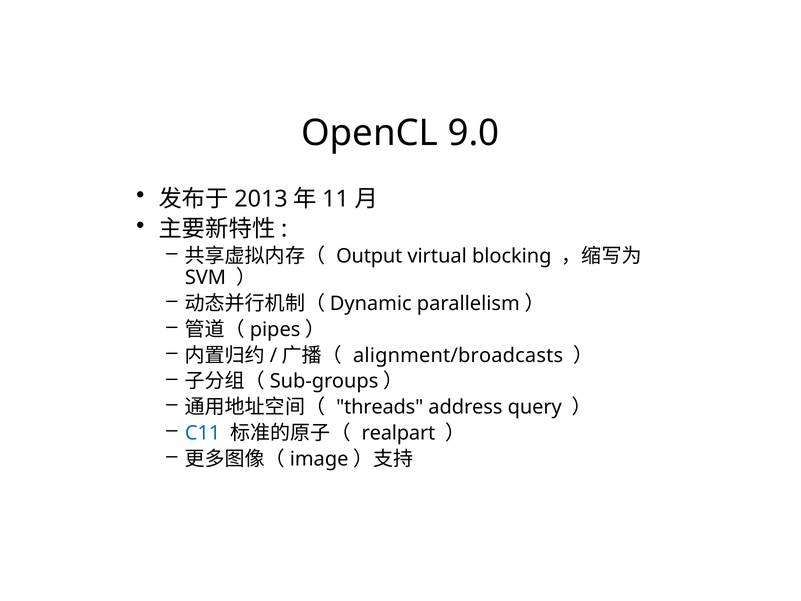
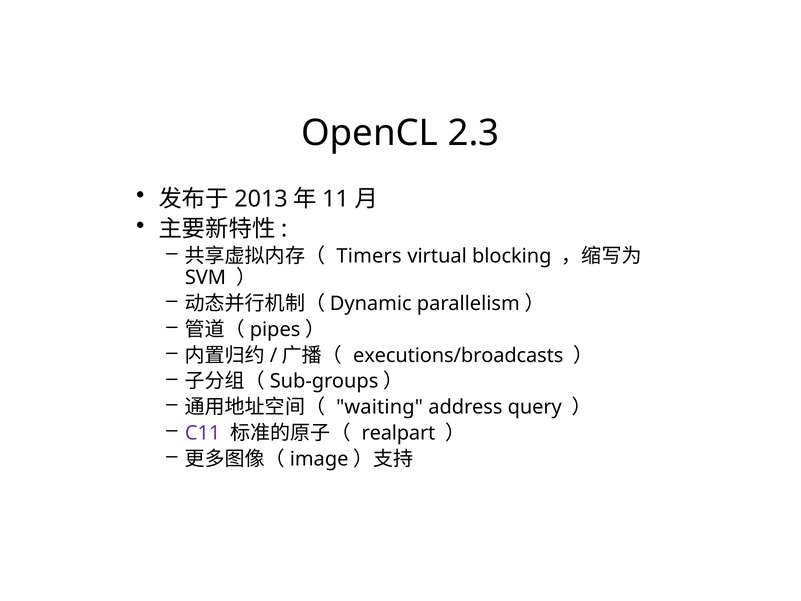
9.0: 9.0 -> 2.3
Output: Output -> Timers
alignment/broadcasts: alignment/broadcasts -> executions/broadcasts
threads: threads -> waiting
C11 colour: blue -> purple
